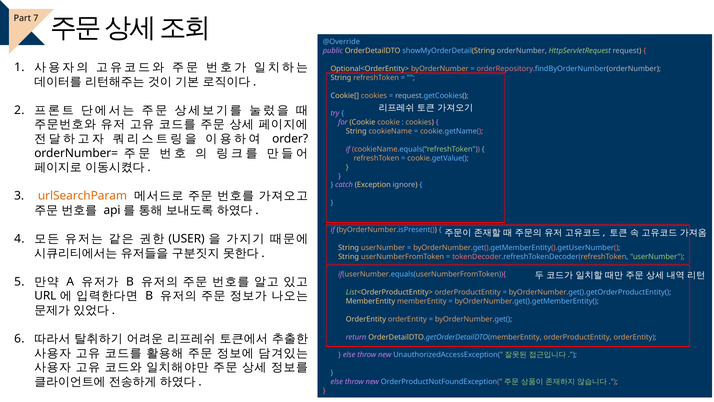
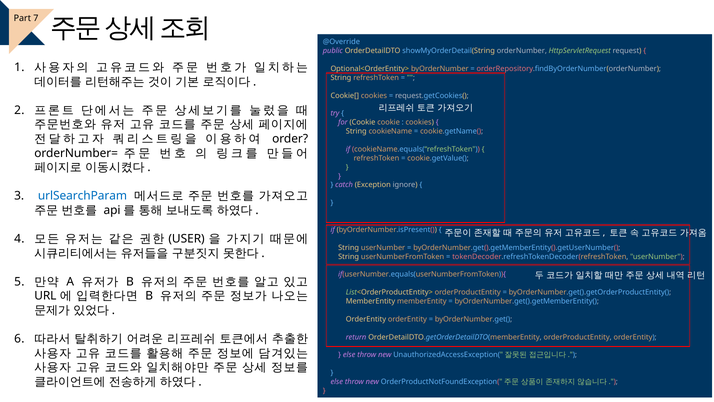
urlSearchParam colour: orange -> blue
